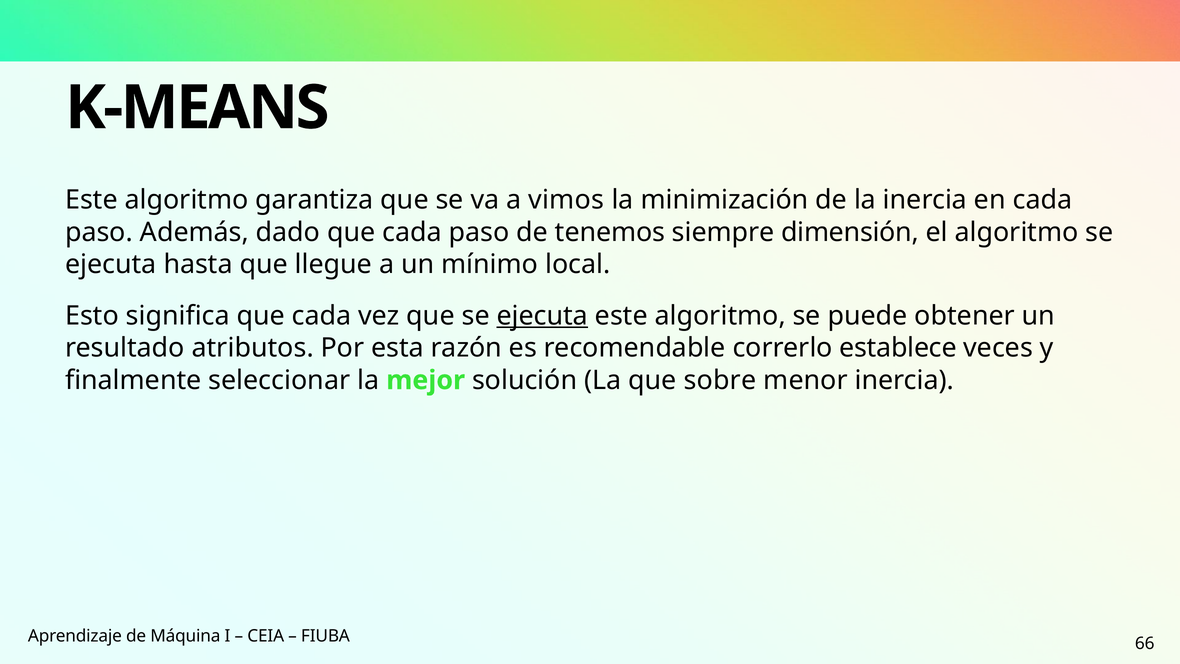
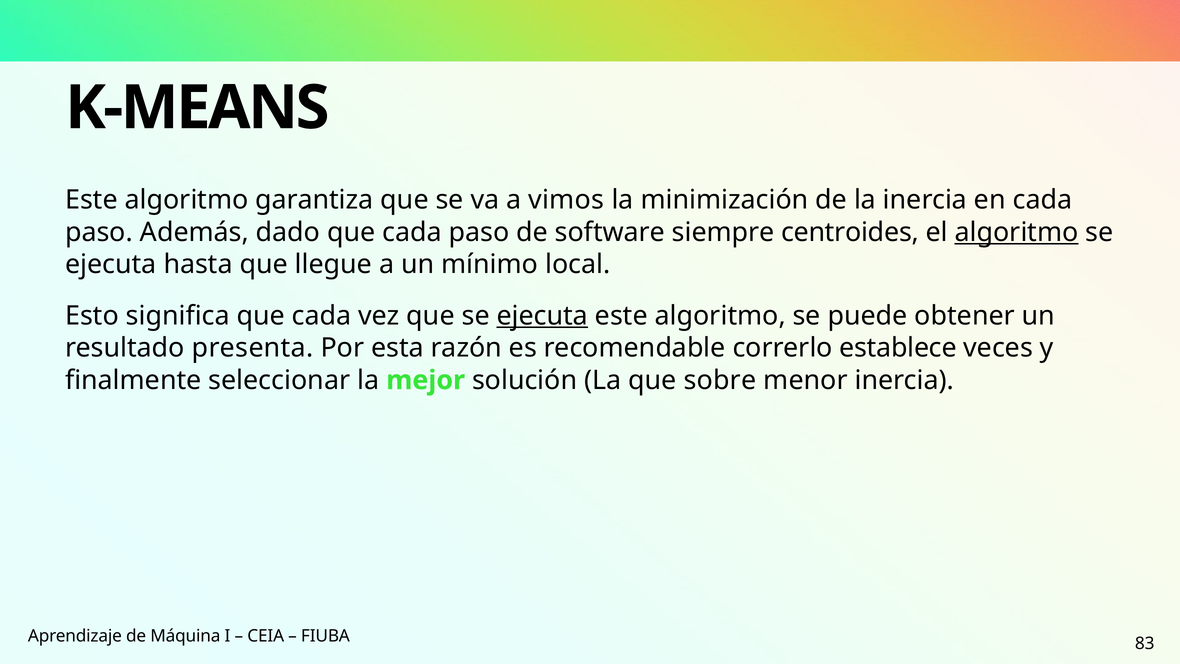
tenemos: tenemos -> software
dimensión: dimensión -> centroides
algoritmo at (1017, 232) underline: none -> present
atributos: atributos -> presenta
66: 66 -> 83
